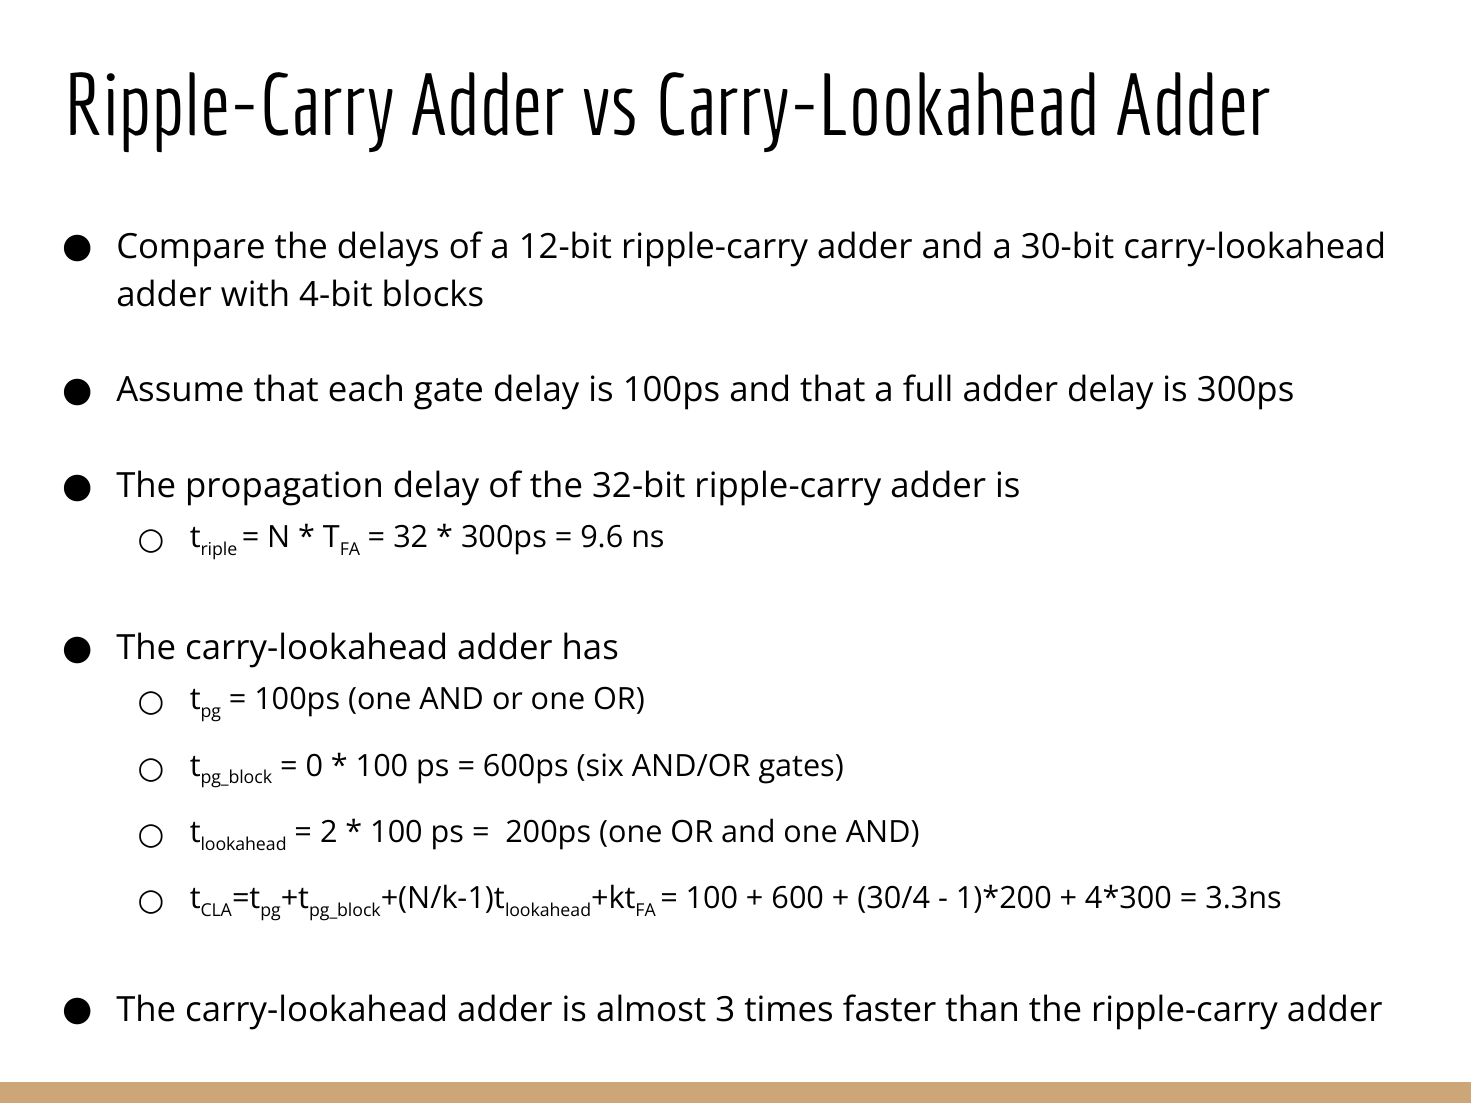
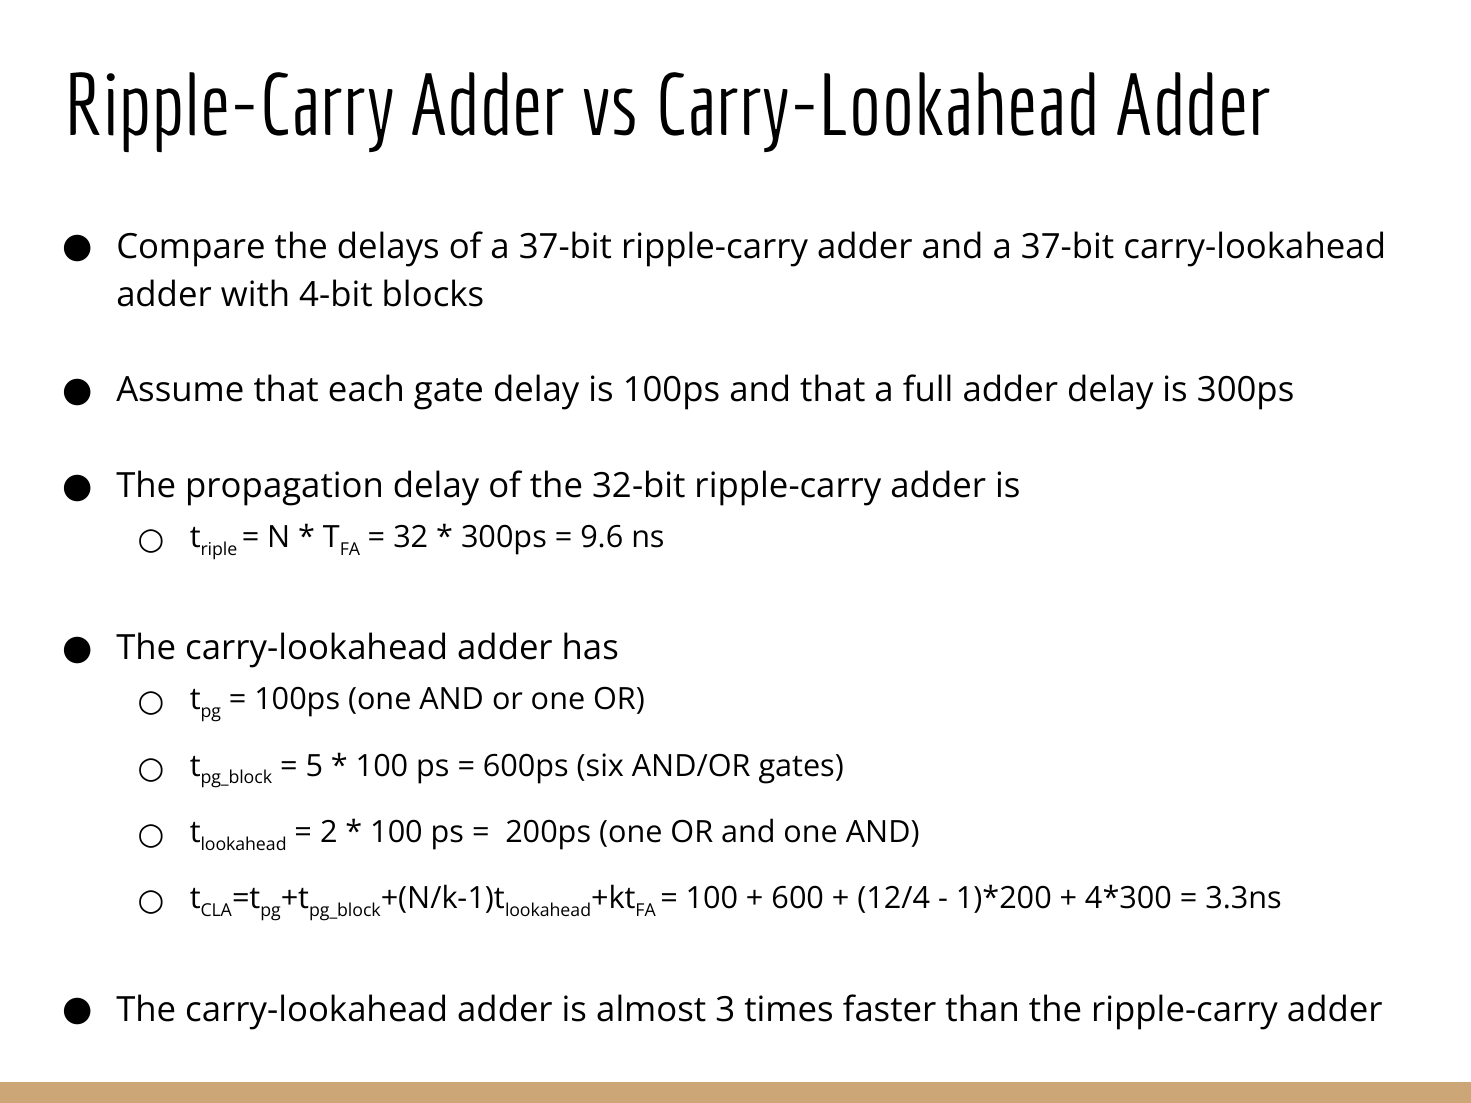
of a 12-bit: 12-bit -> 37-bit
and a 30-bit: 30-bit -> 37-bit
0: 0 -> 5
30/4: 30/4 -> 12/4
